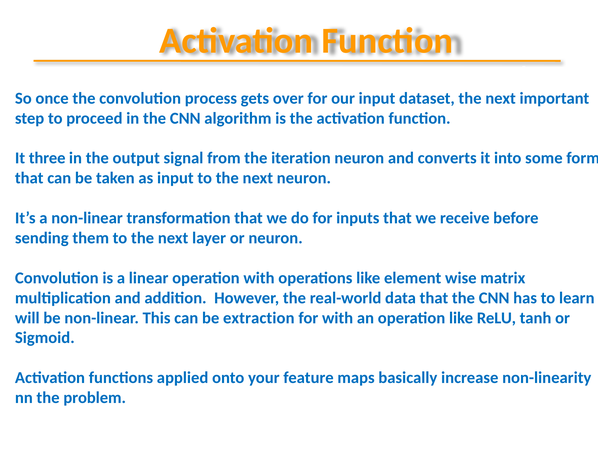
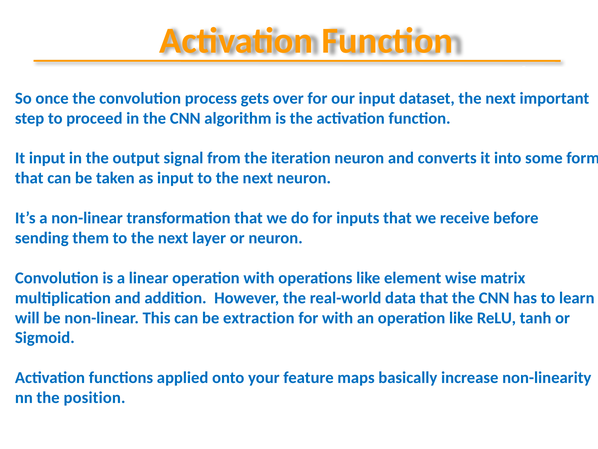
It three: three -> input
problem: problem -> position
